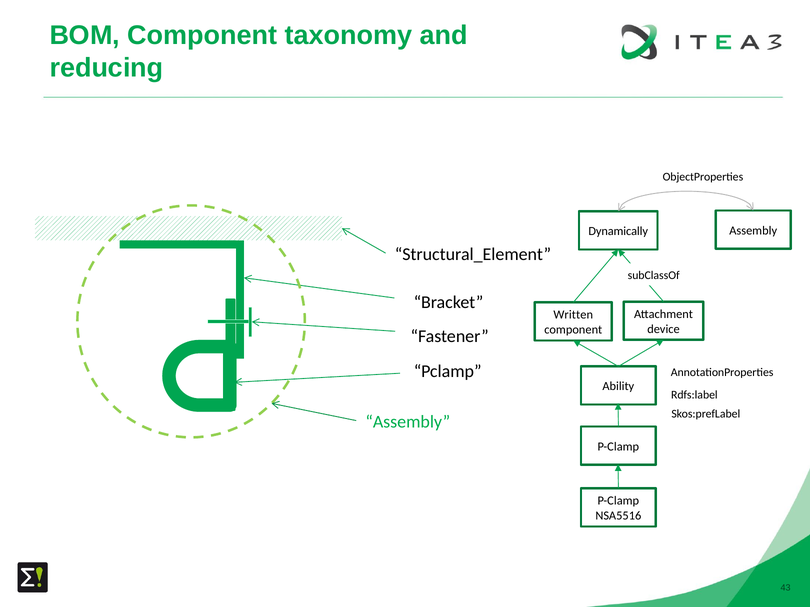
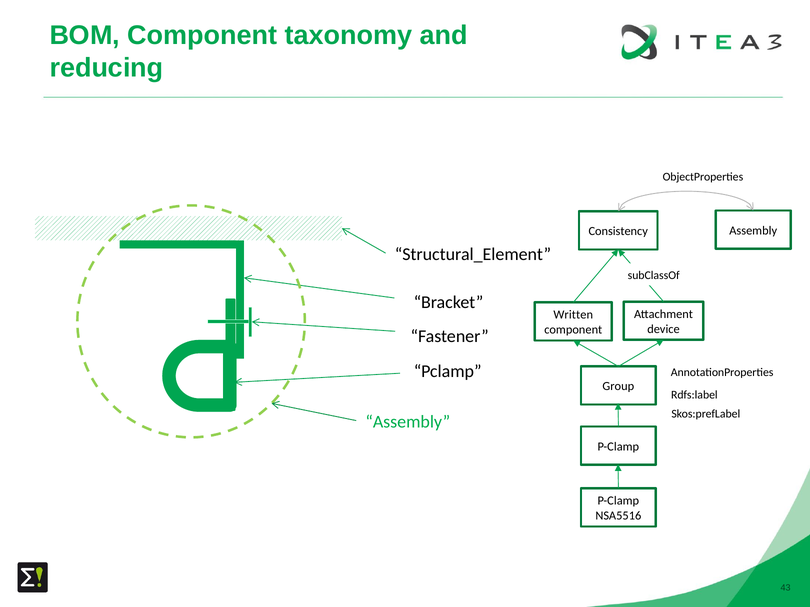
Dynamically: Dynamically -> Consistency
Ability: Ability -> Group
